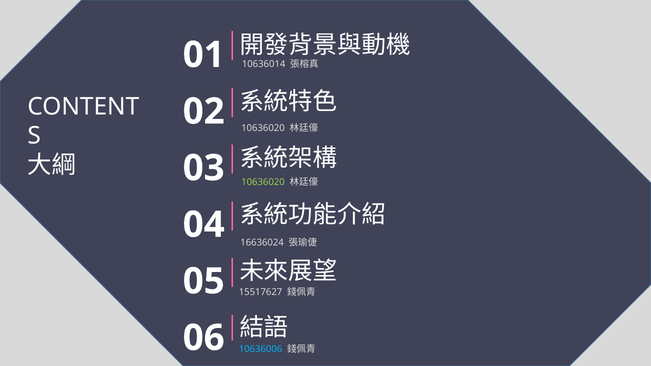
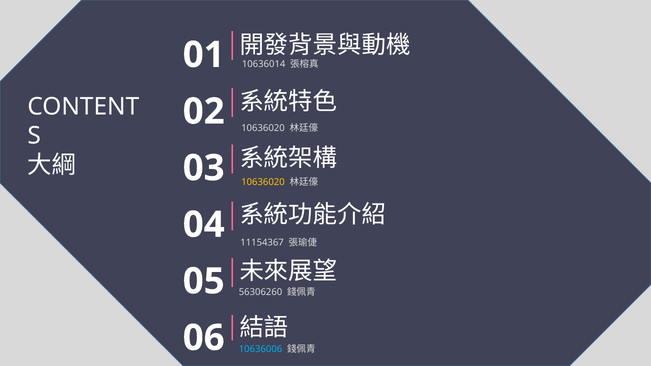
10636020 at (263, 182) colour: light green -> yellow
16636024: 16636024 -> 11154367
15517627: 15517627 -> 56306260
